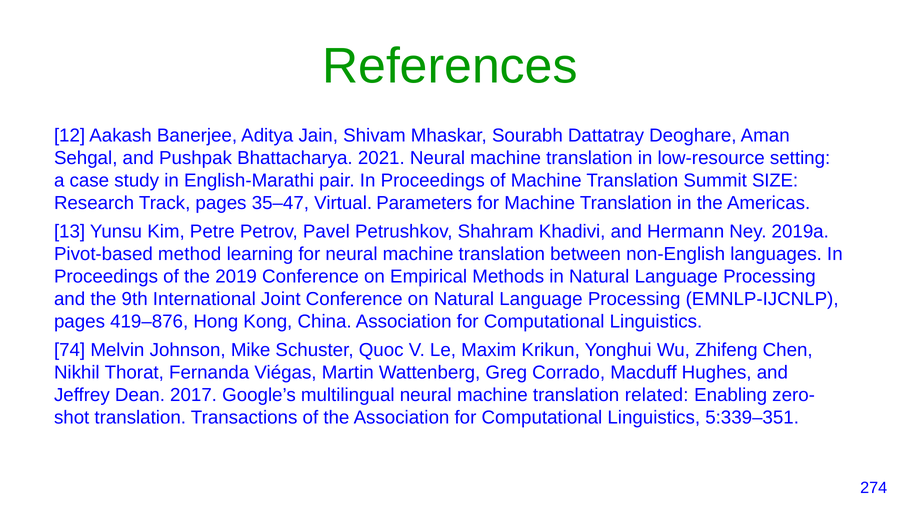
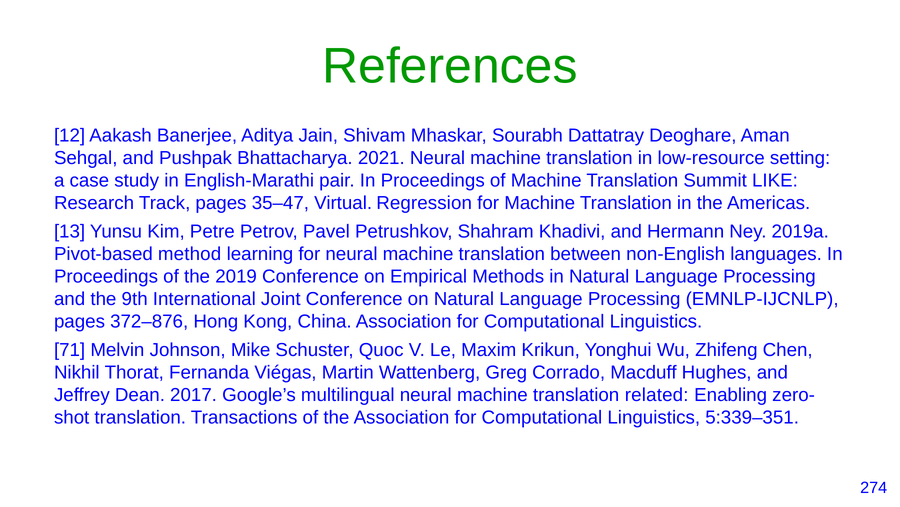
SIZE: SIZE -> LIKE
Parameters: Parameters -> Regression
419–876: 419–876 -> 372–876
74: 74 -> 71
